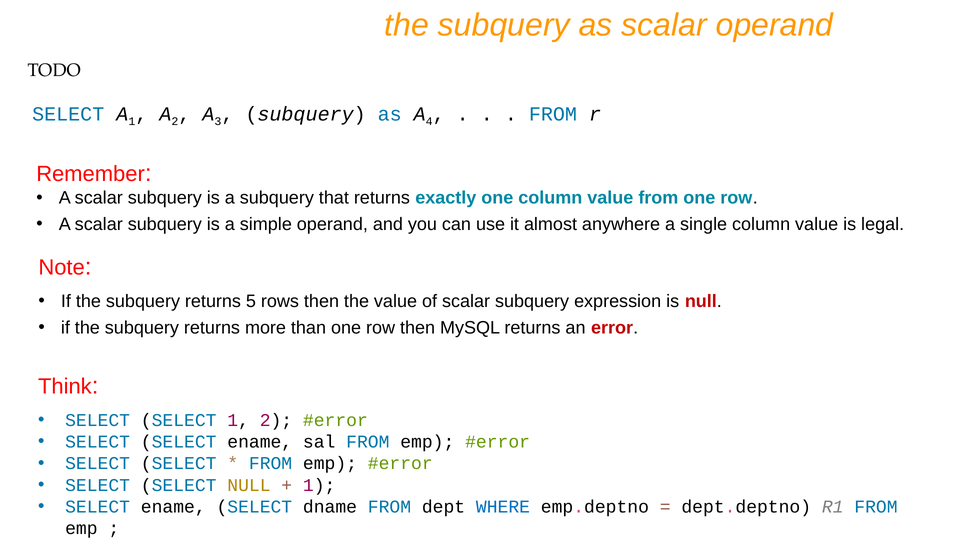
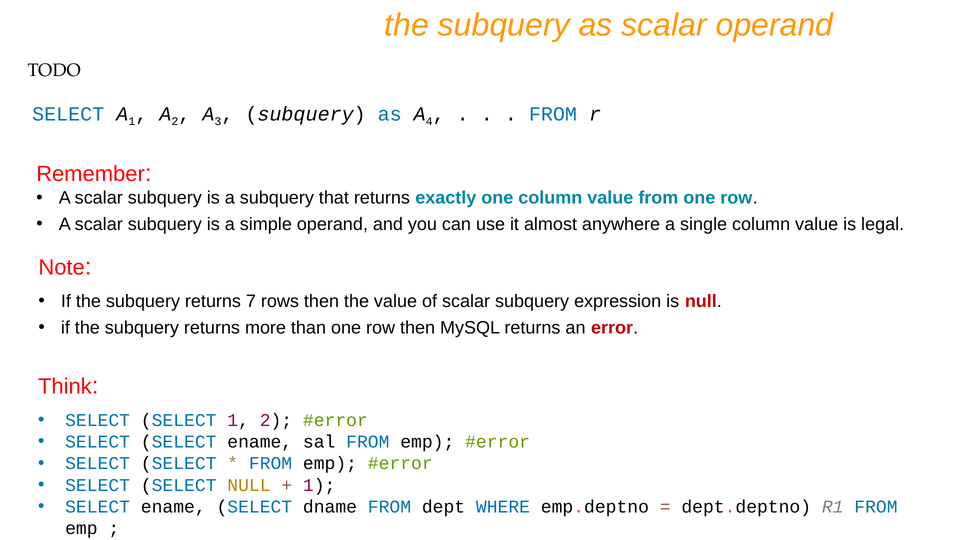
5: 5 -> 7
